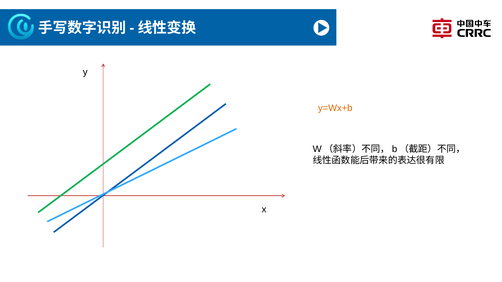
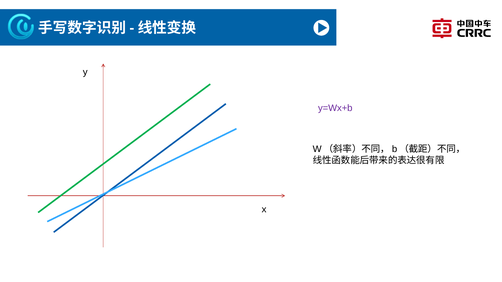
y=Wx+b colour: orange -> purple
